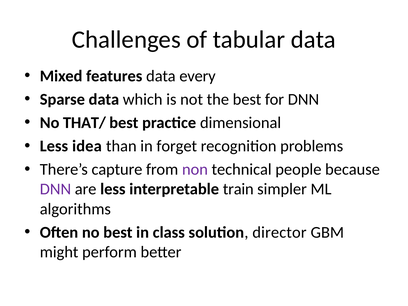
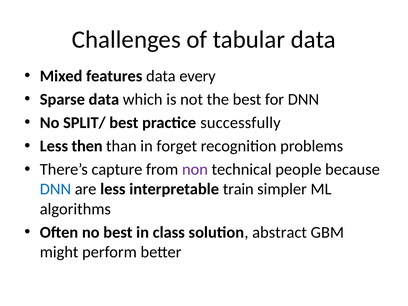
THAT/: THAT/ -> SPLIT/
dimensional: dimensional -> successfully
idea: idea -> then
DNN at (55, 189) colour: purple -> blue
director: director -> abstract
